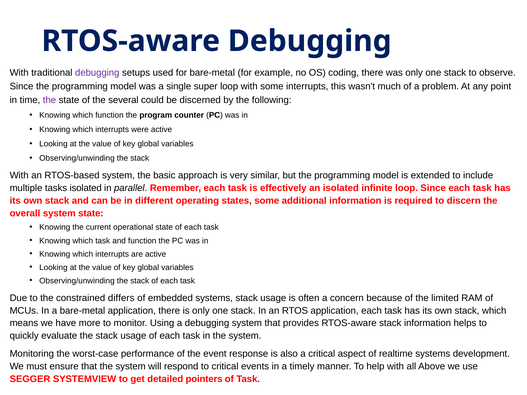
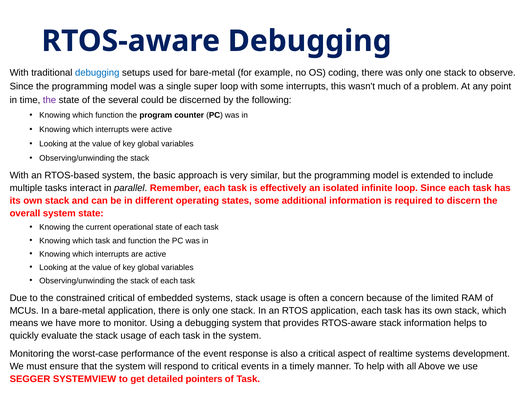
debugging at (97, 73) colour: purple -> blue
tasks isolated: isolated -> interact
constrained differs: differs -> critical
